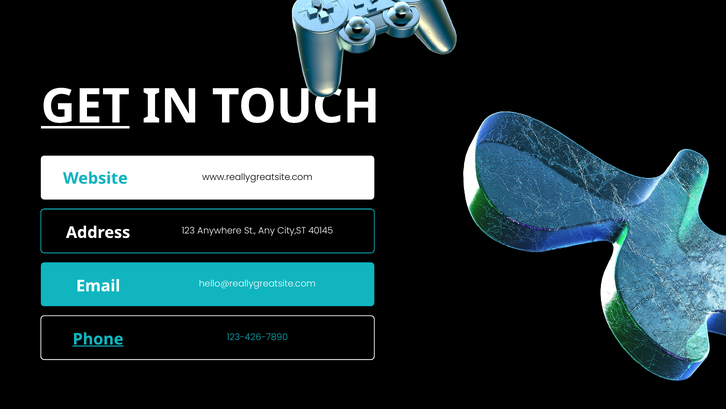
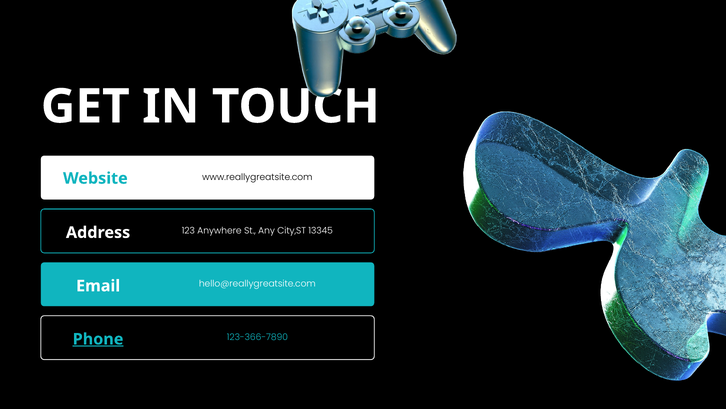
GET underline: present -> none
40145: 40145 -> 13345
123-426-7890: 123-426-7890 -> 123-366-7890
